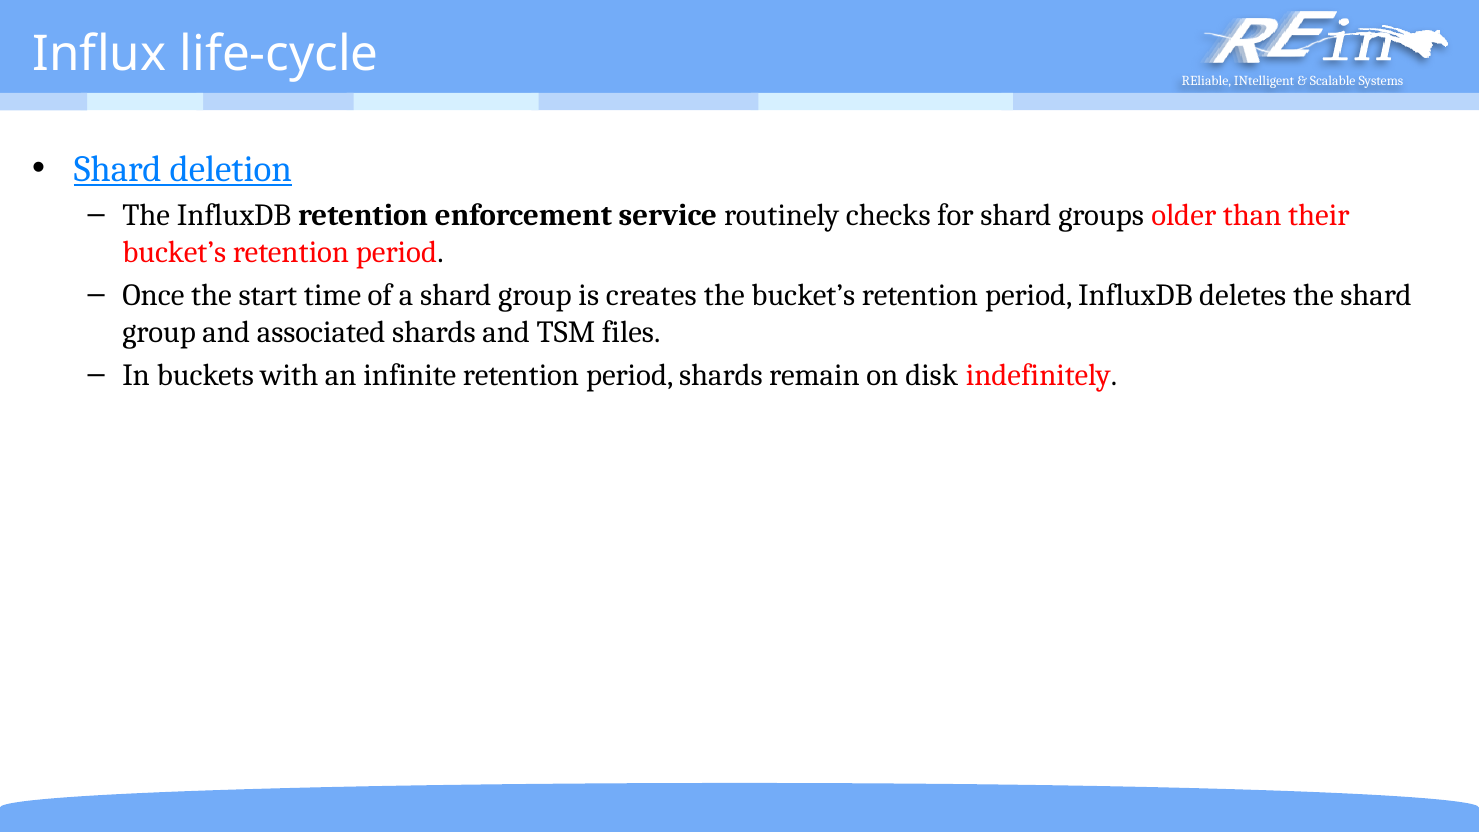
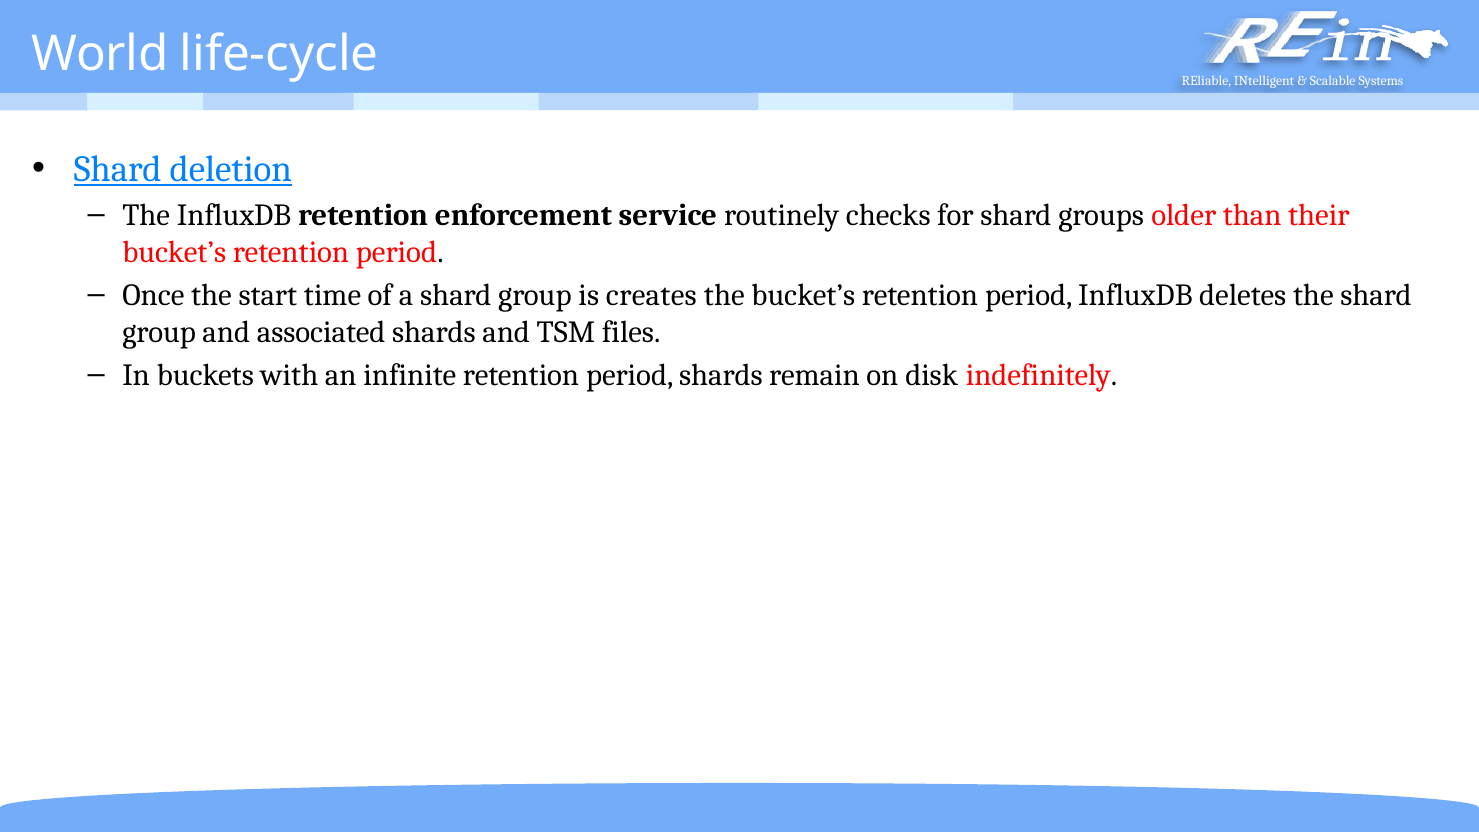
Influx: Influx -> World
